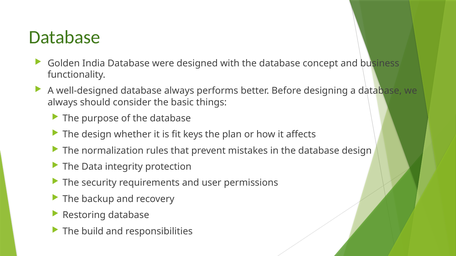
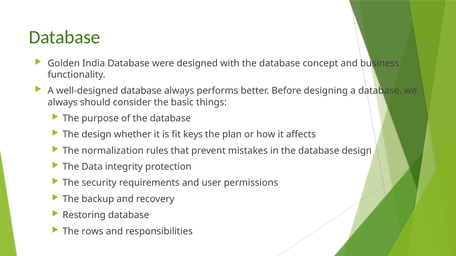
build: build -> rows
